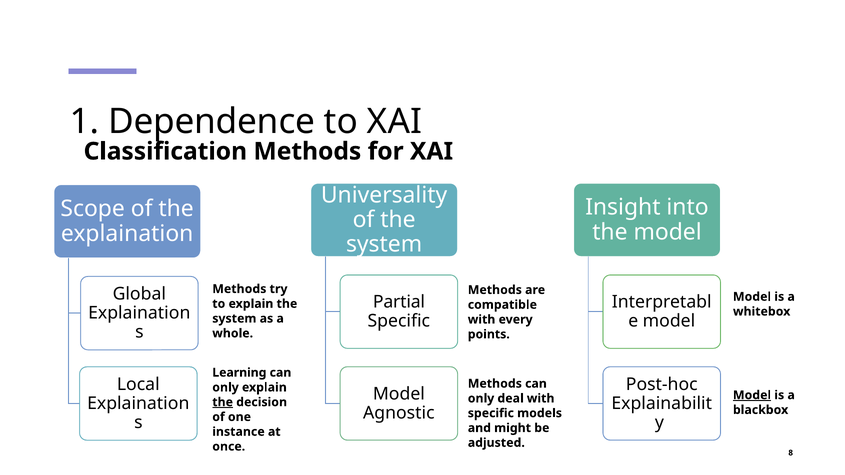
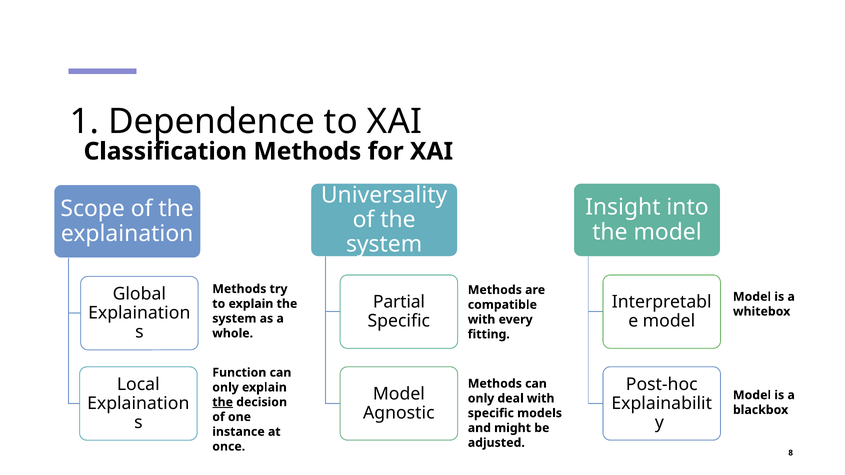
points: points -> fitting
Learning: Learning -> Function
Model at (752, 395) underline: present -> none
